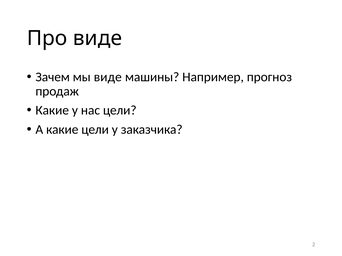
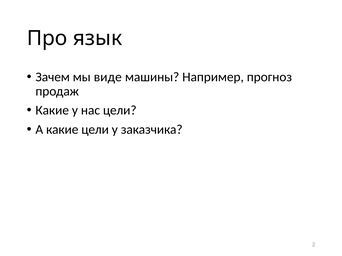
Про виде: виде -> язык
